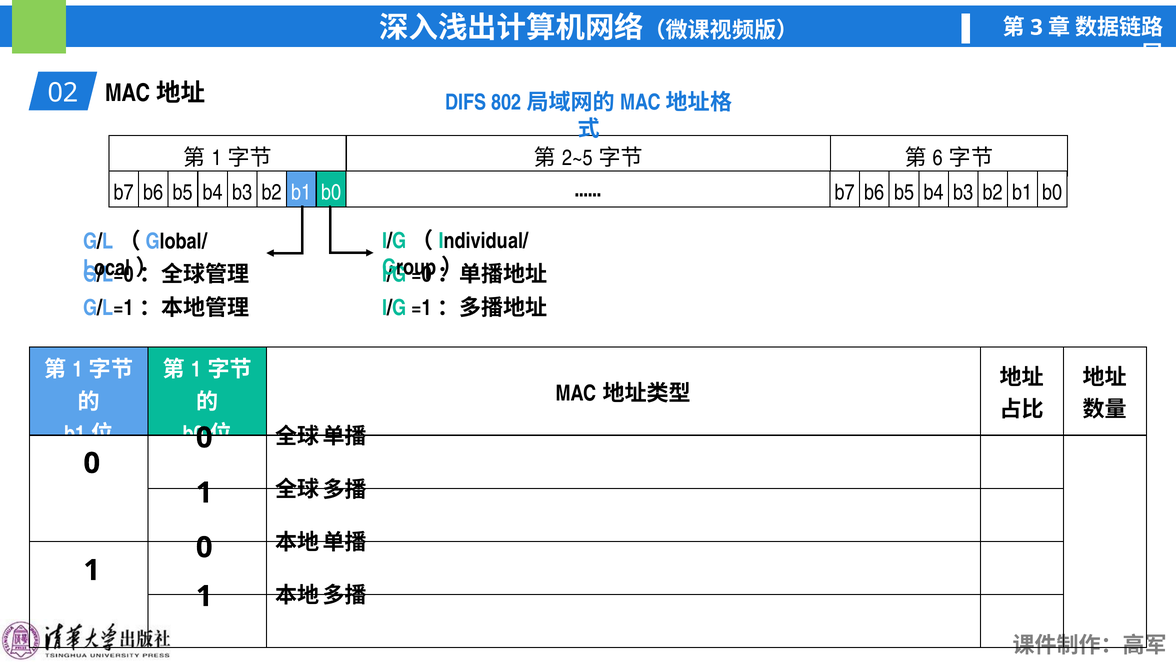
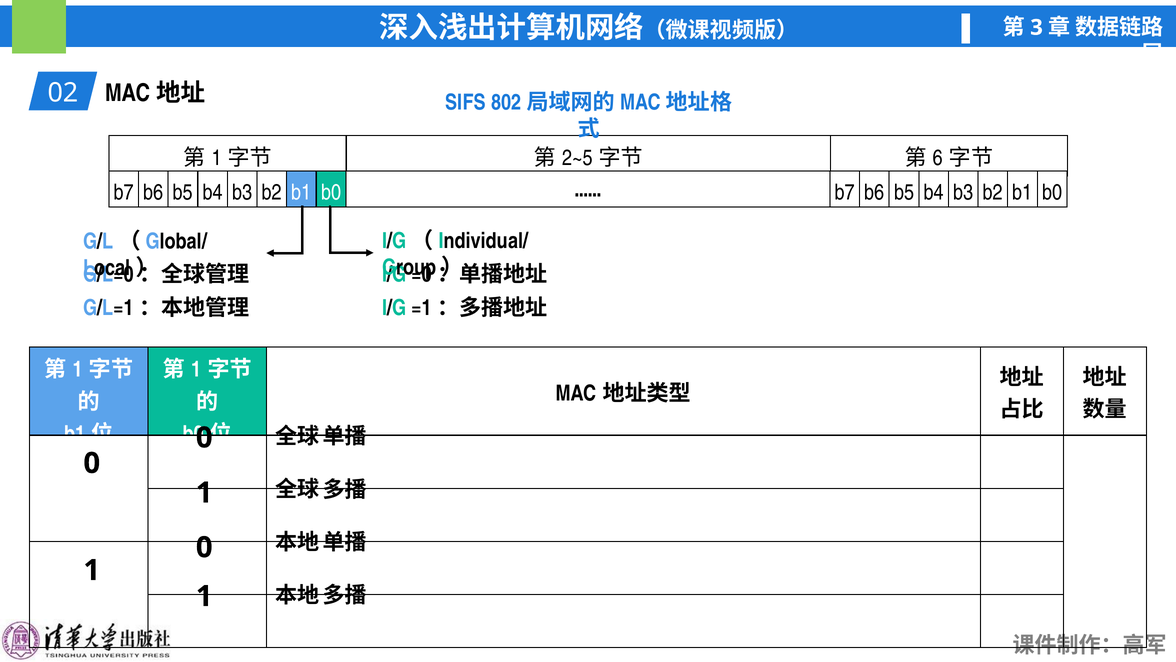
DIFS: DIFS -> SIFS
